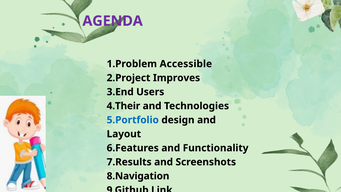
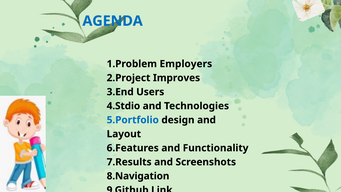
AGENDA colour: purple -> blue
Accessible: Accessible -> Employers
4.Their: 4.Their -> 4.Stdio
